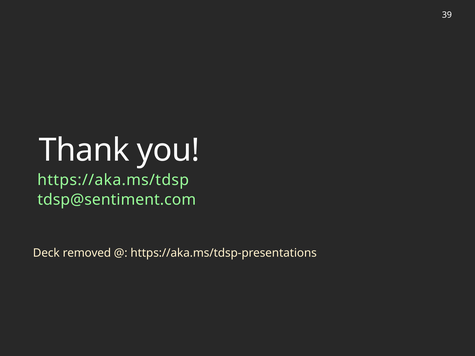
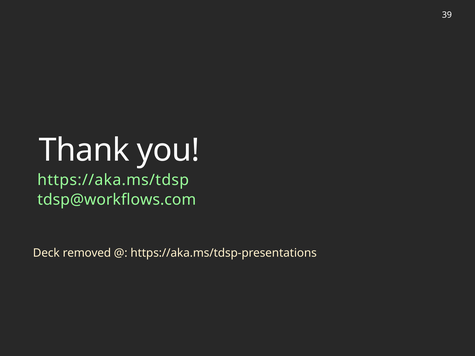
tdsp@sentiment.com: tdsp@sentiment.com -> tdsp@workflows.com
